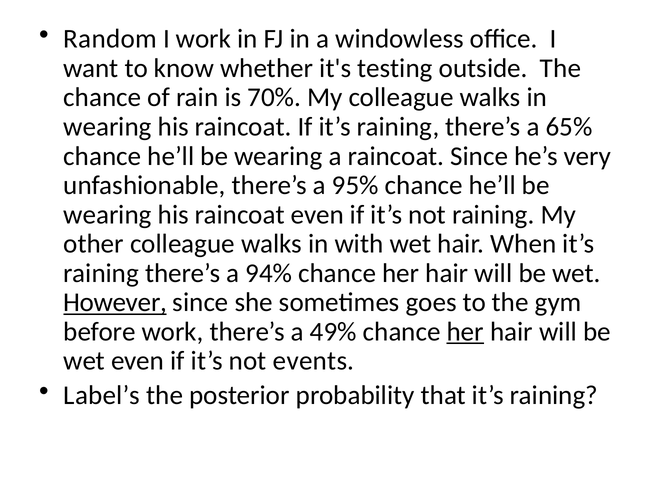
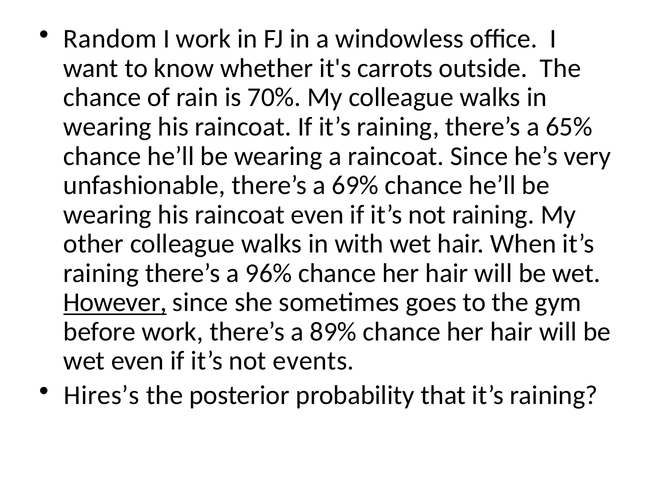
testing: testing -> carrots
95%: 95% -> 69%
94%: 94% -> 96%
49%: 49% -> 89%
her at (465, 332) underline: present -> none
Label’s: Label’s -> Hires’s
